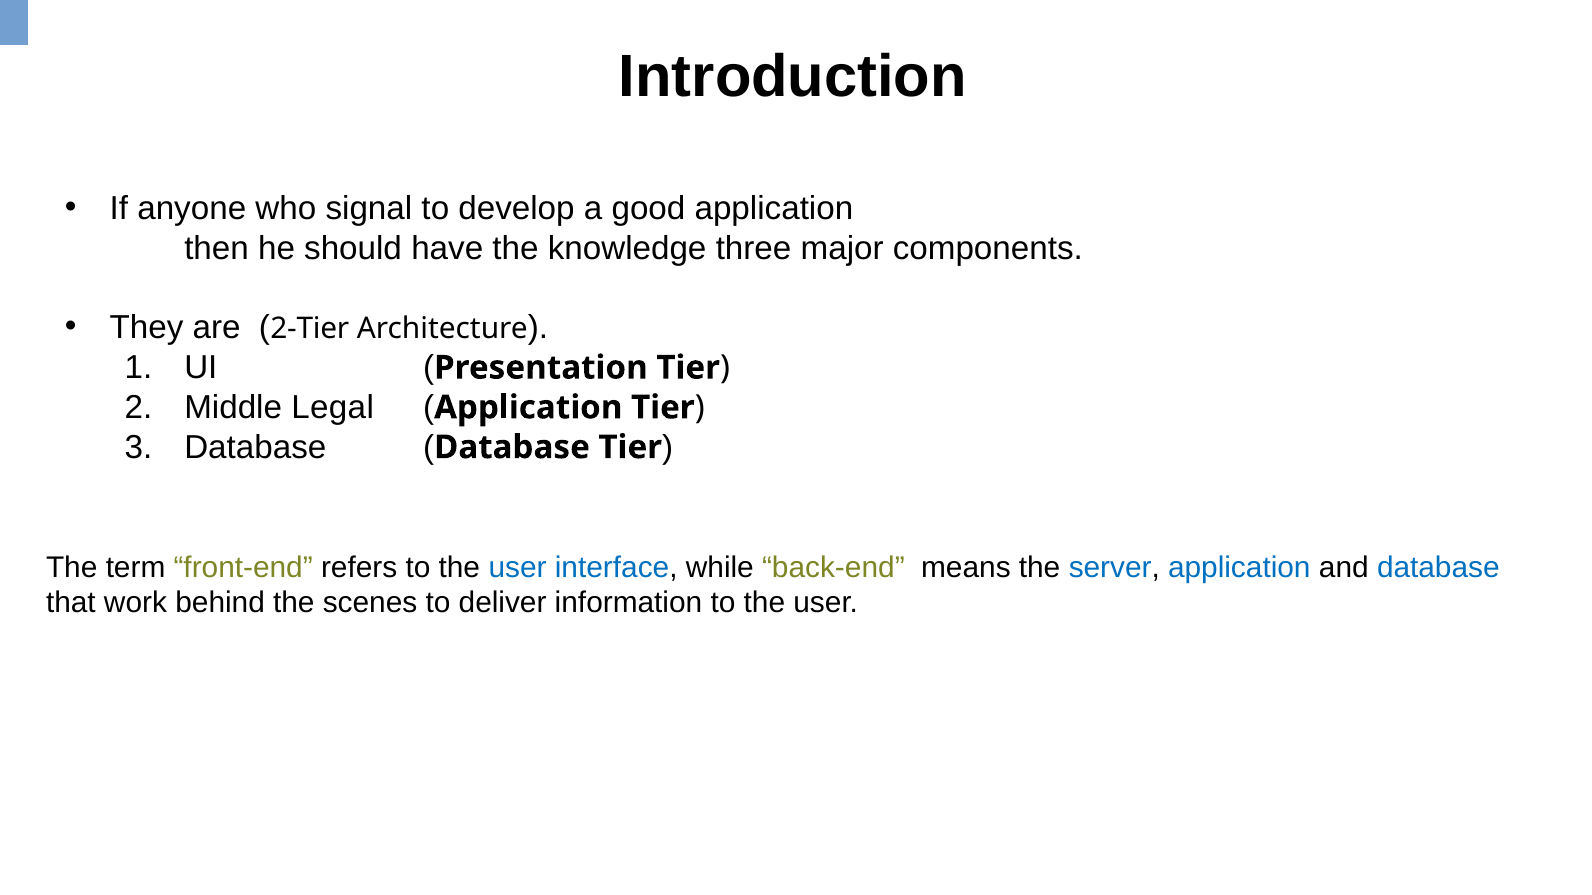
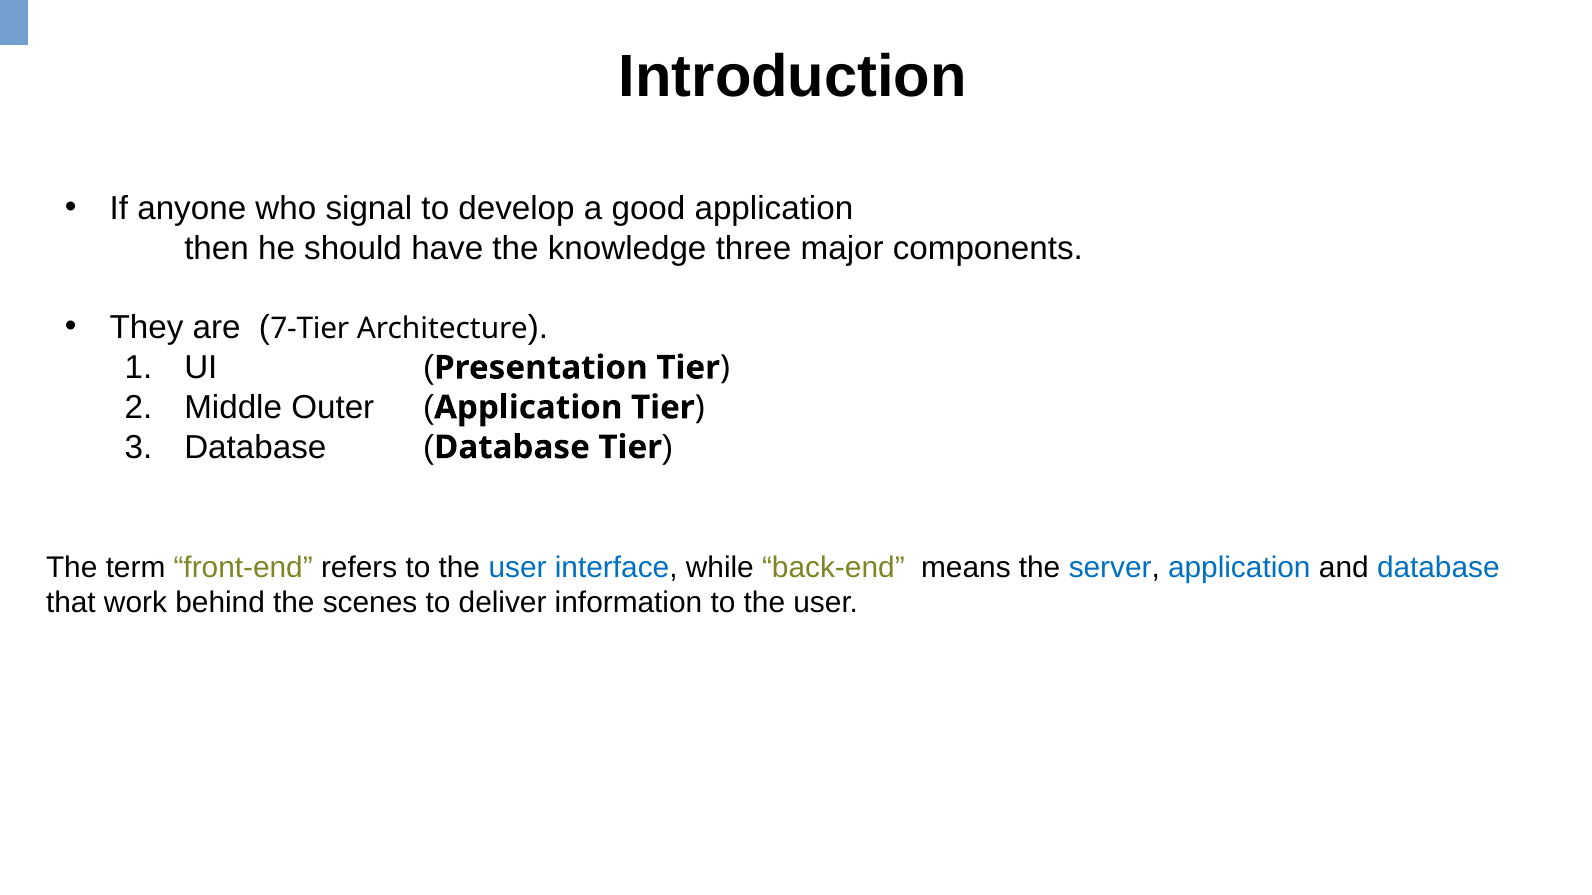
2-Tier: 2-Tier -> 7-Tier
Legal: Legal -> Outer
